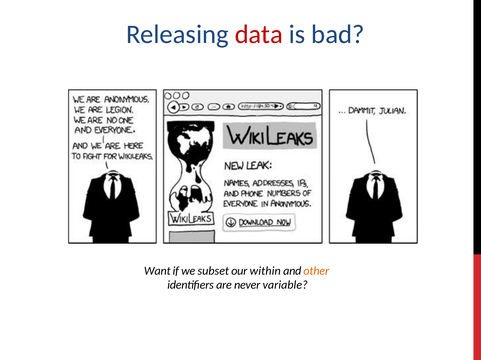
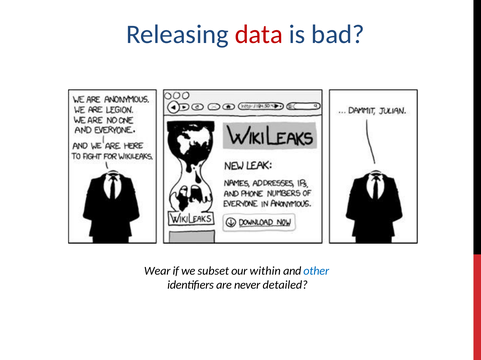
Want: Want -> Wear
other colour: orange -> blue
variable: variable -> detailed
